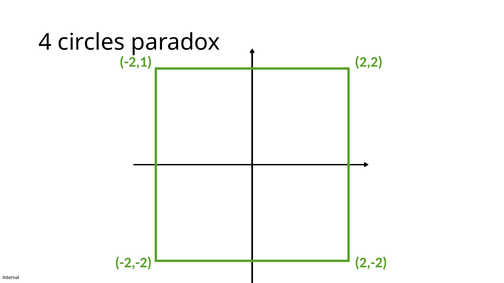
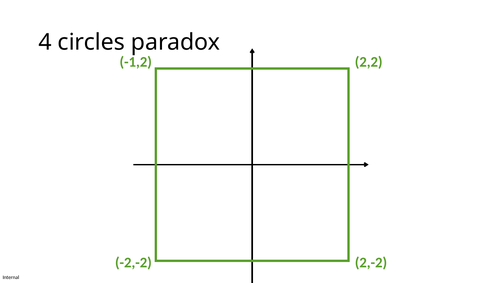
-2,1: -2,1 -> -1,2
